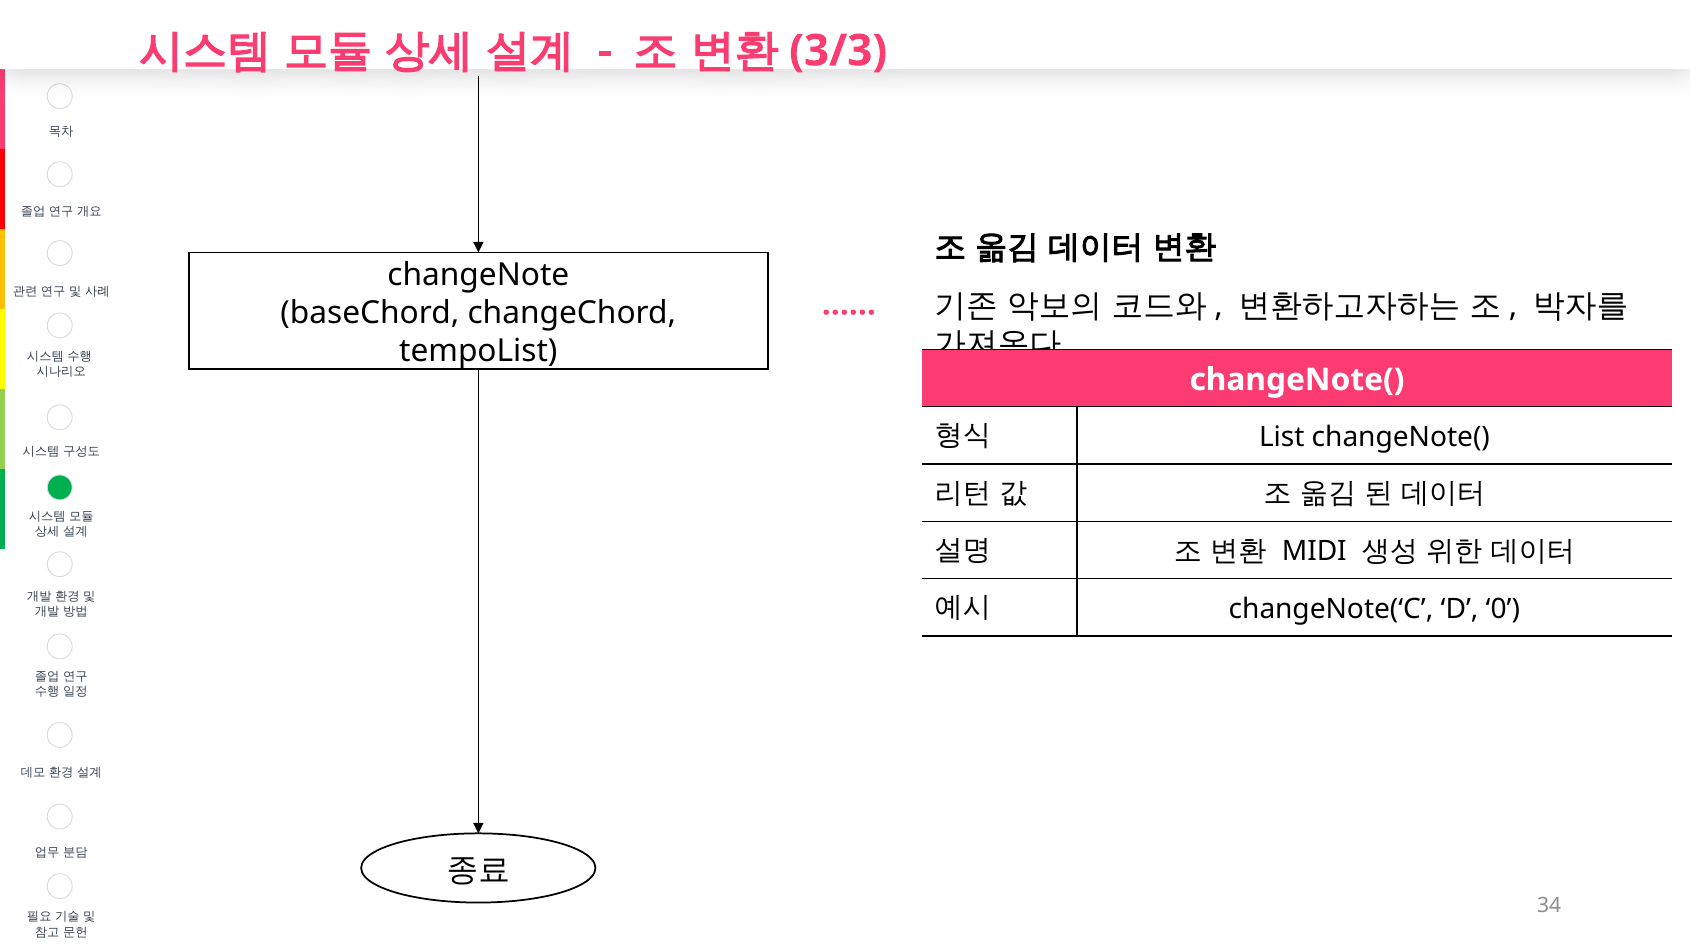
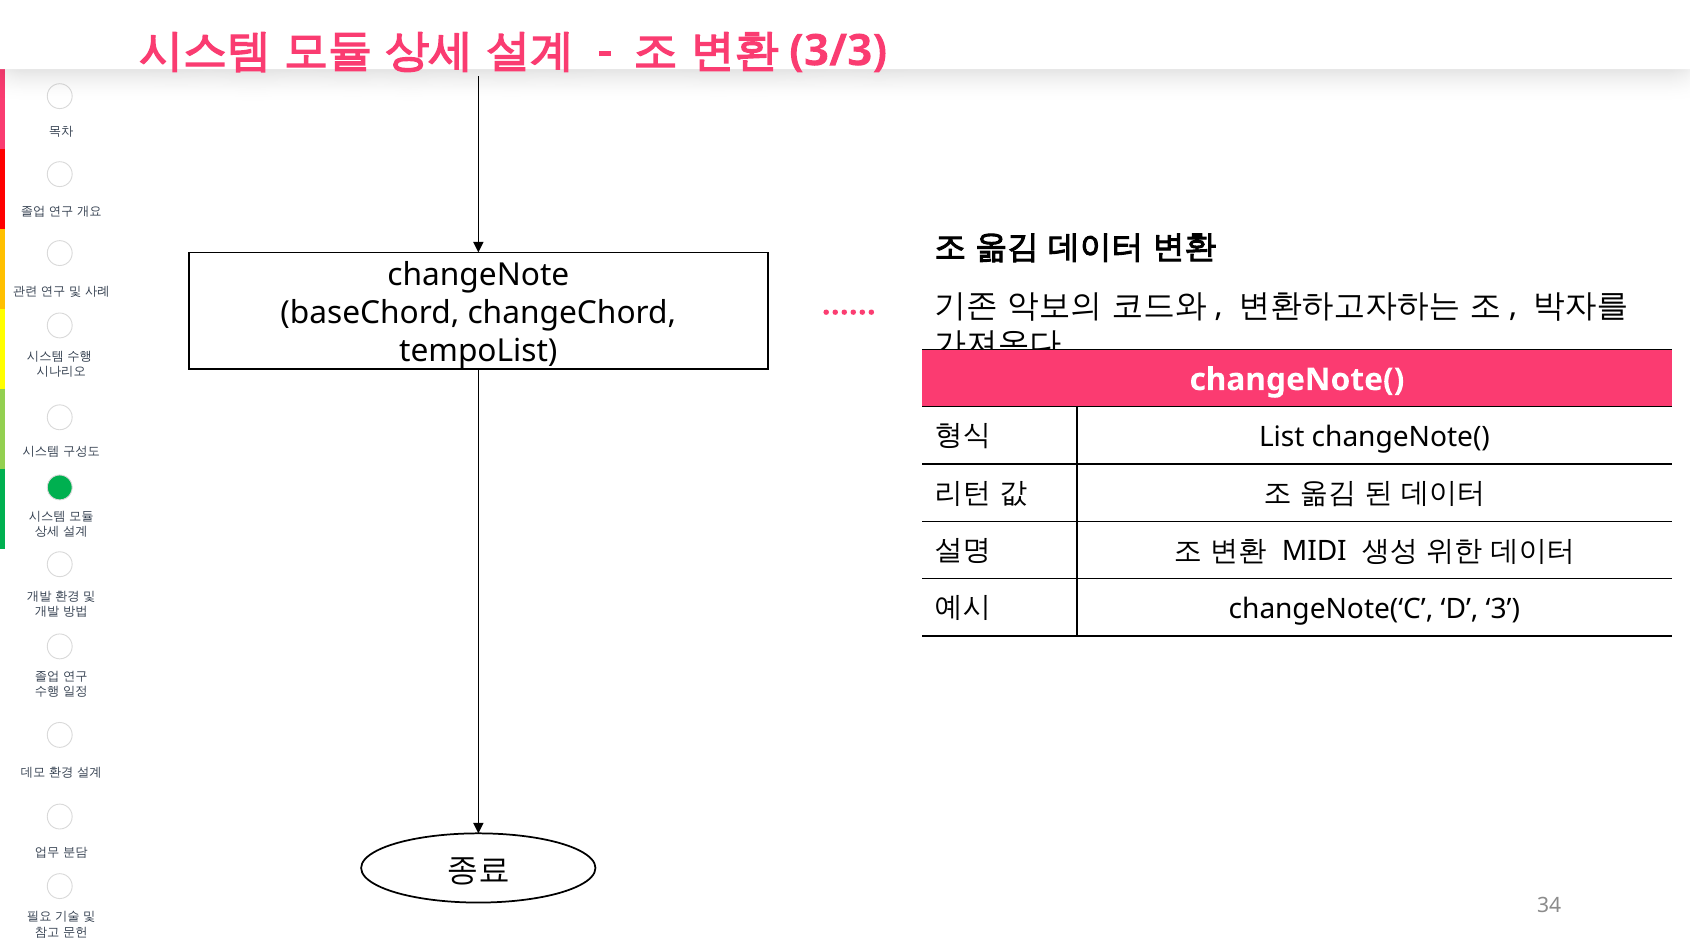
0: 0 -> 3
